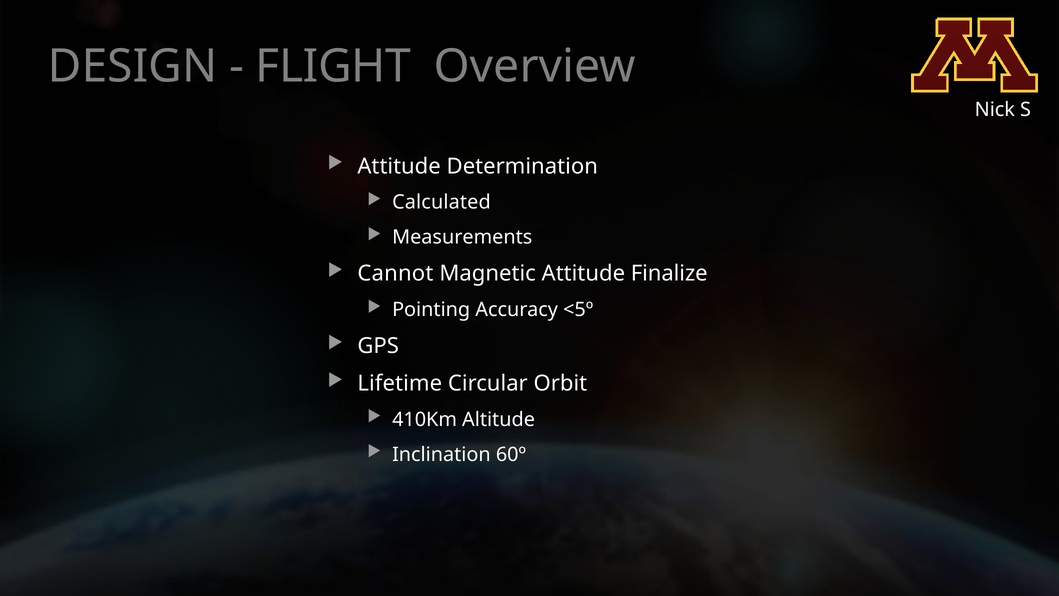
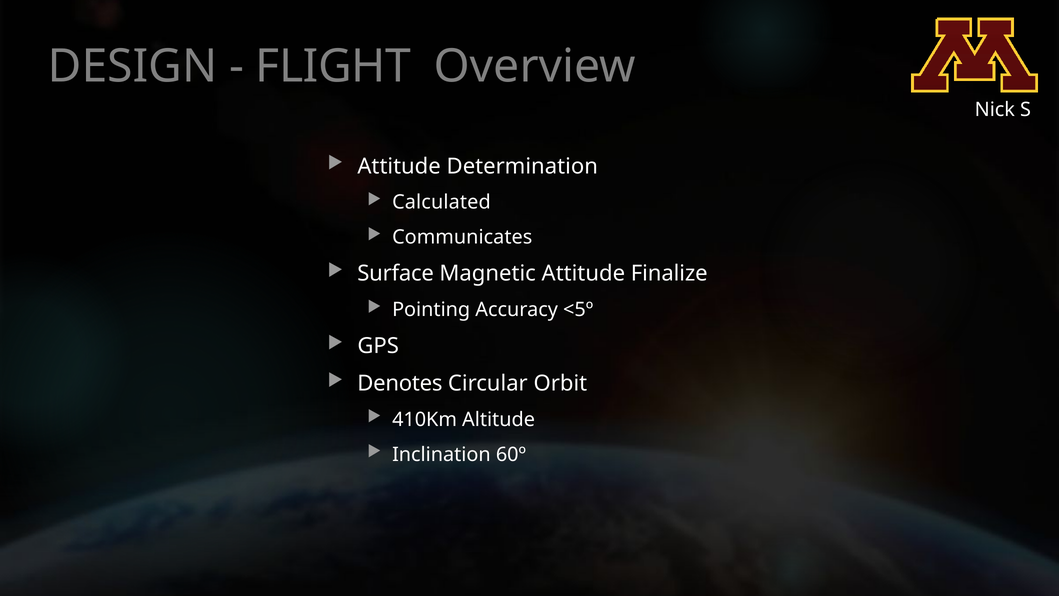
Measurements: Measurements -> Communicates
Cannot: Cannot -> Surface
Lifetime: Lifetime -> Denotes
